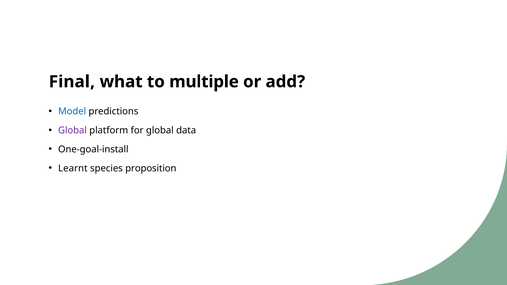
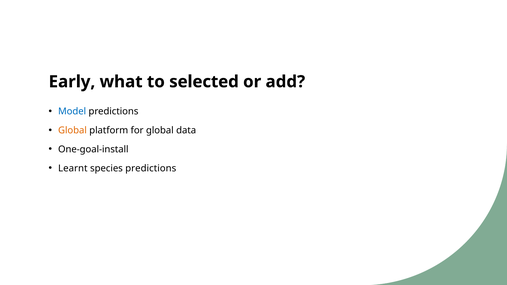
Final: Final -> Early
multiple: multiple -> selected
Global at (72, 130) colour: purple -> orange
species proposition: proposition -> predictions
